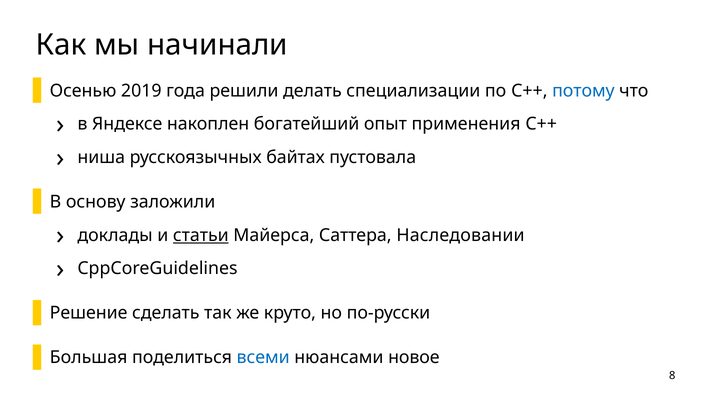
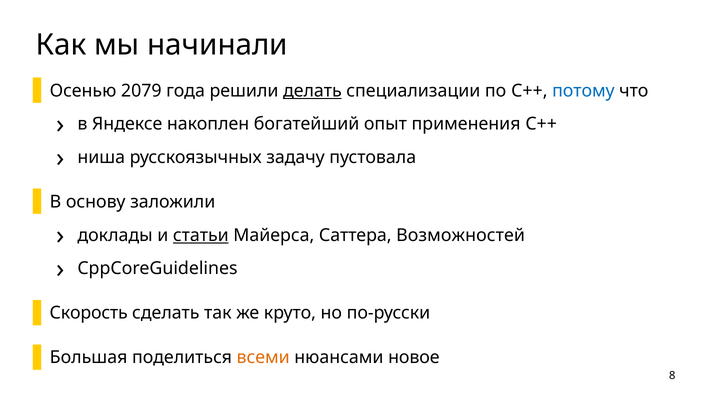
2019: 2019 -> 2079
делать underline: none -> present
байтах: байтах -> задачу
Наследовании: Наследовании -> Возможностей
Решение: Решение -> Скорость
всеми colour: blue -> orange
